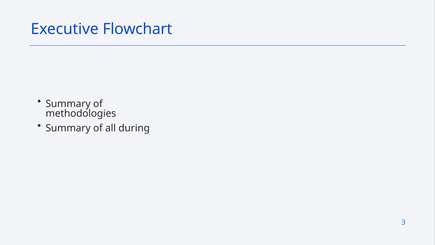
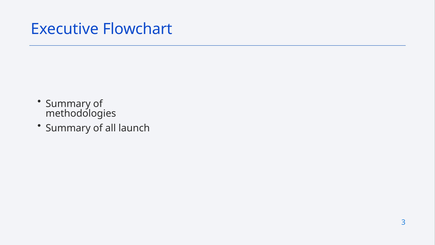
during: during -> launch
